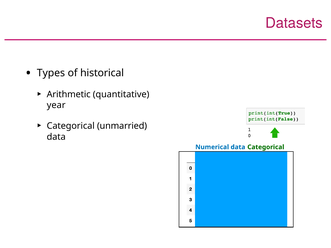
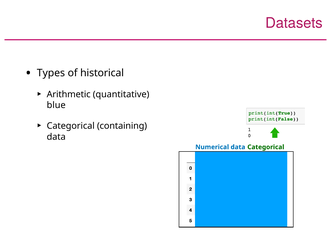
year: year -> blue
unmarried: unmarried -> containing
